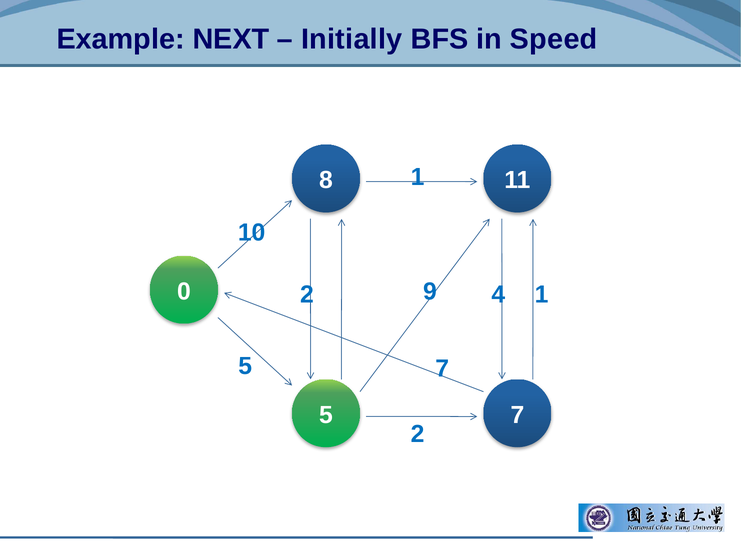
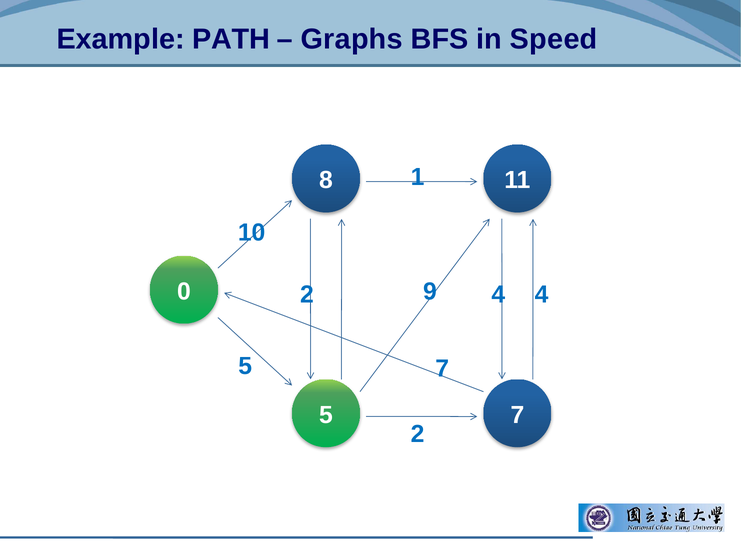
NEXT: NEXT -> PATH
Initially: Initially -> Graphs
4 1: 1 -> 4
